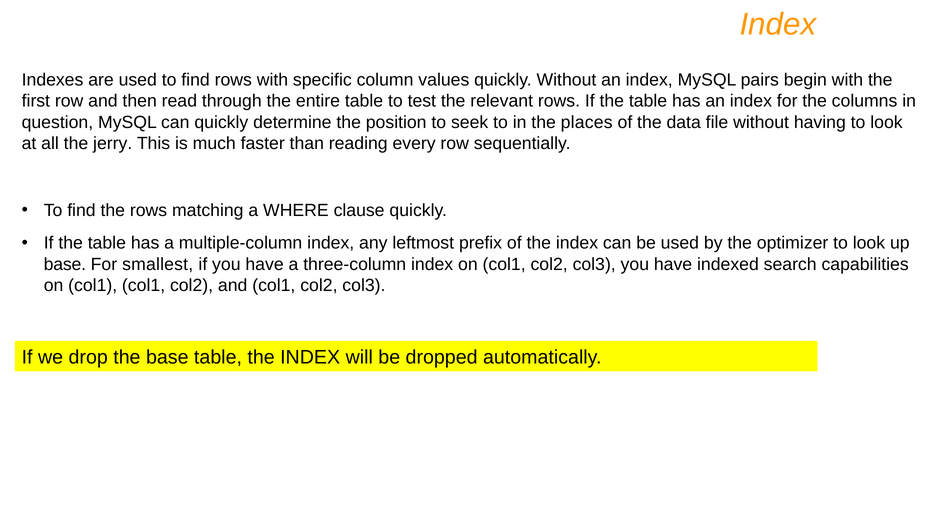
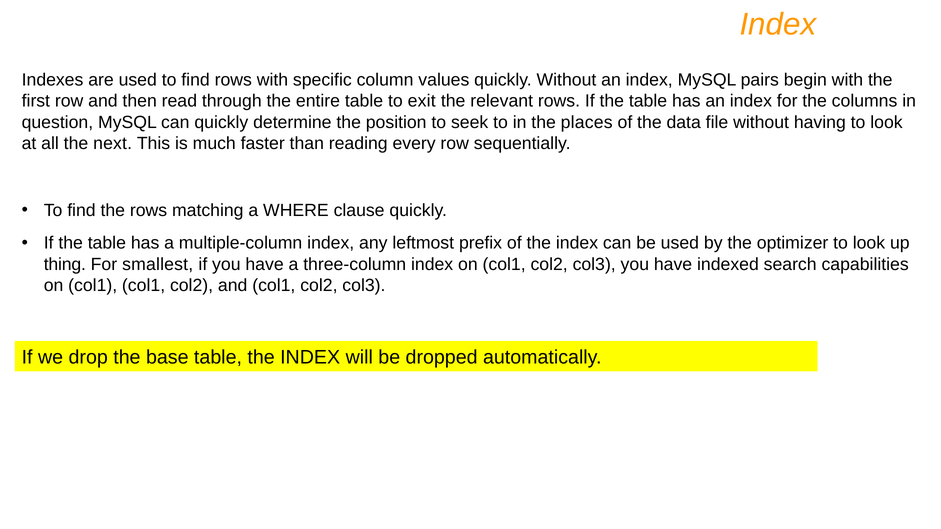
test: test -> exit
jerry: jerry -> next
base at (65, 264): base -> thing
